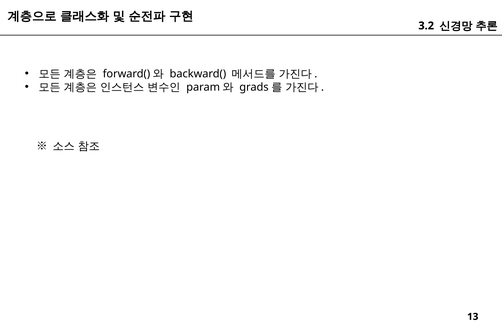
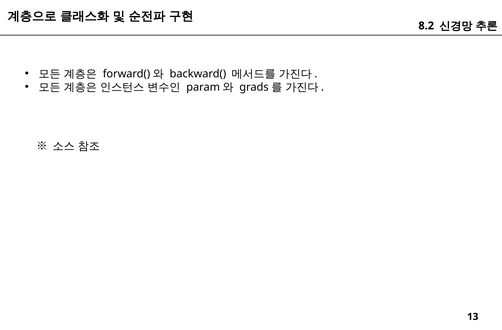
3.2: 3.2 -> 8.2
